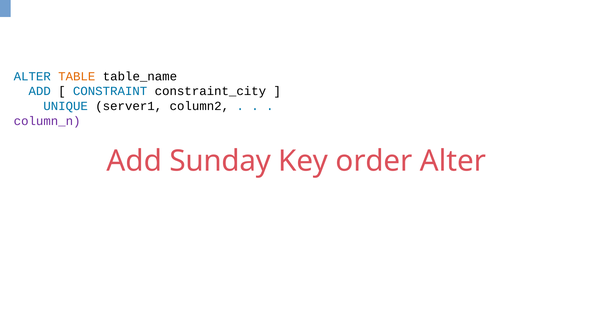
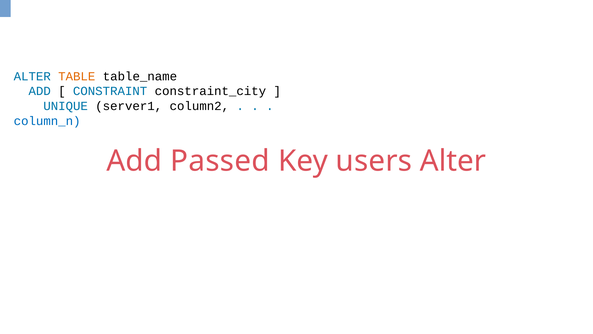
column_n colour: purple -> blue
Sunday: Sunday -> Passed
order: order -> users
